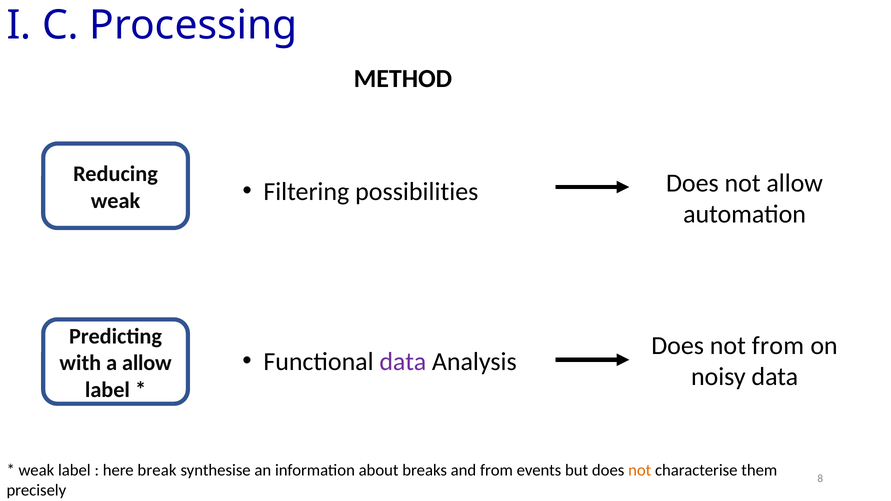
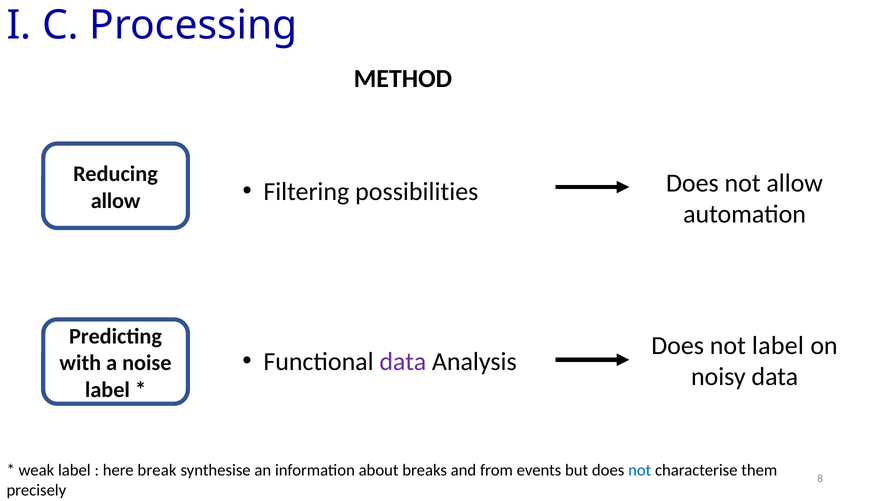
weak at (115, 201): weak -> allow
not from: from -> label
a allow: allow -> noise
not at (640, 470) colour: orange -> blue
